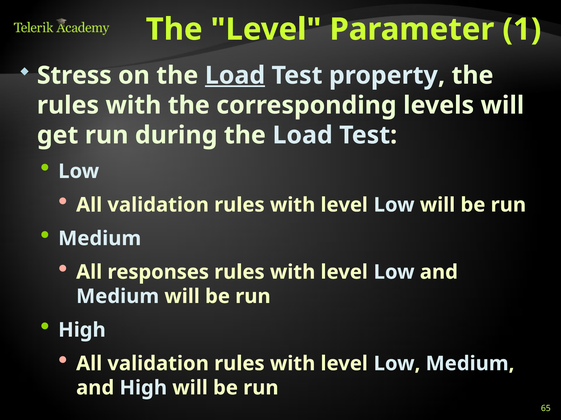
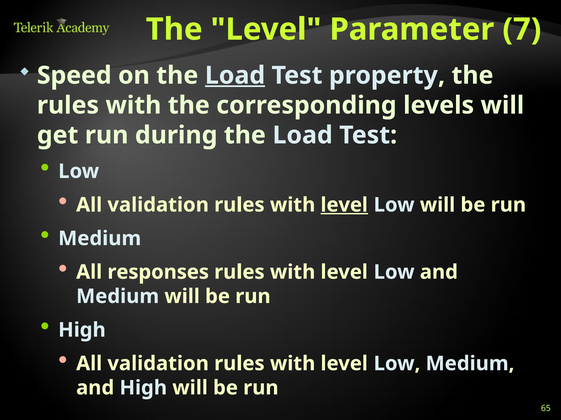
1: 1 -> 7
Stress: Stress -> Speed
level at (344, 205) underline: none -> present
